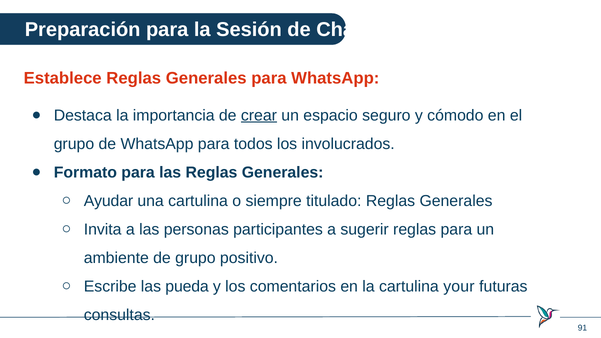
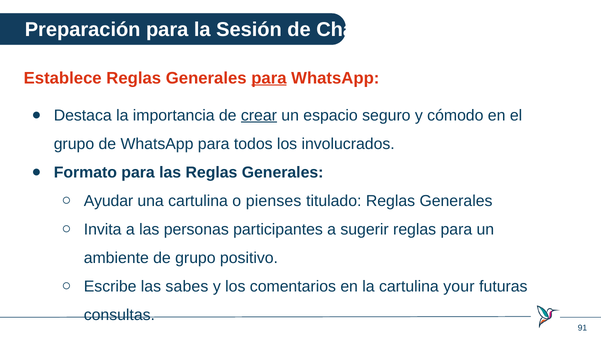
para at (269, 78) underline: none -> present
siempre: siempre -> pienses
pueda: pueda -> sabes
